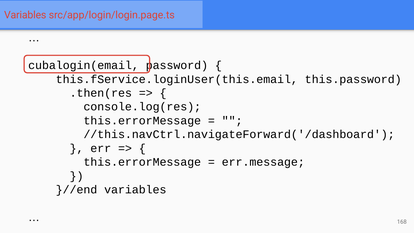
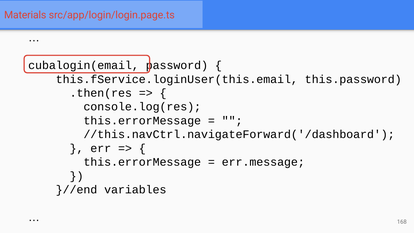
Variables at (25, 15): Variables -> Materials
